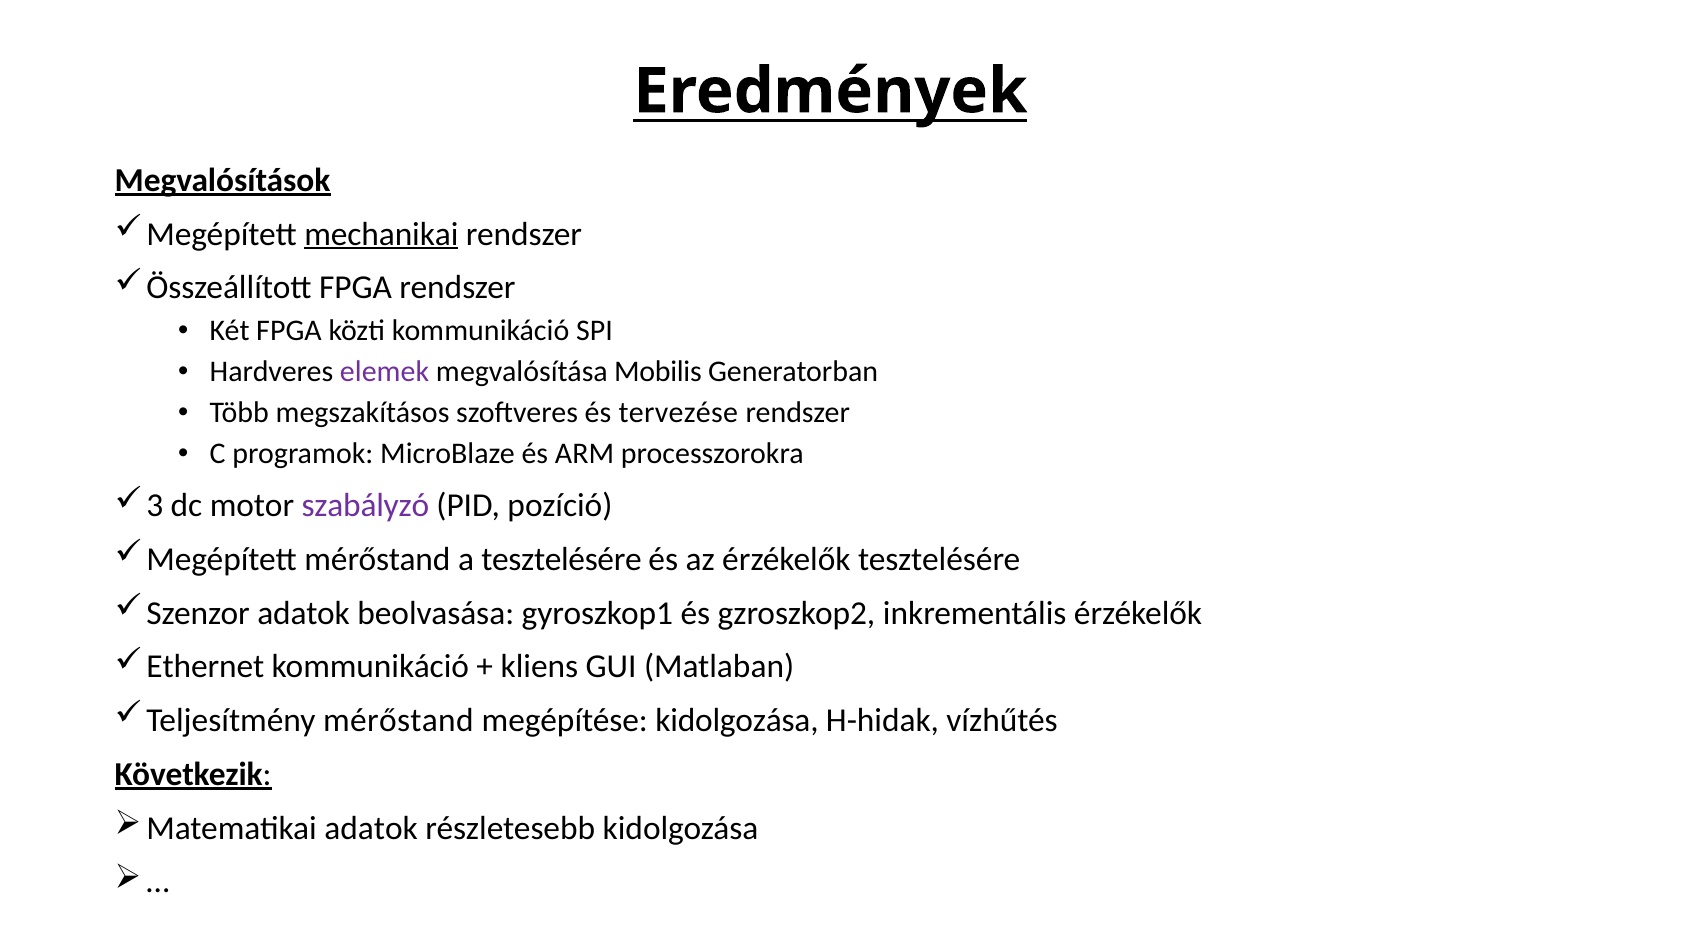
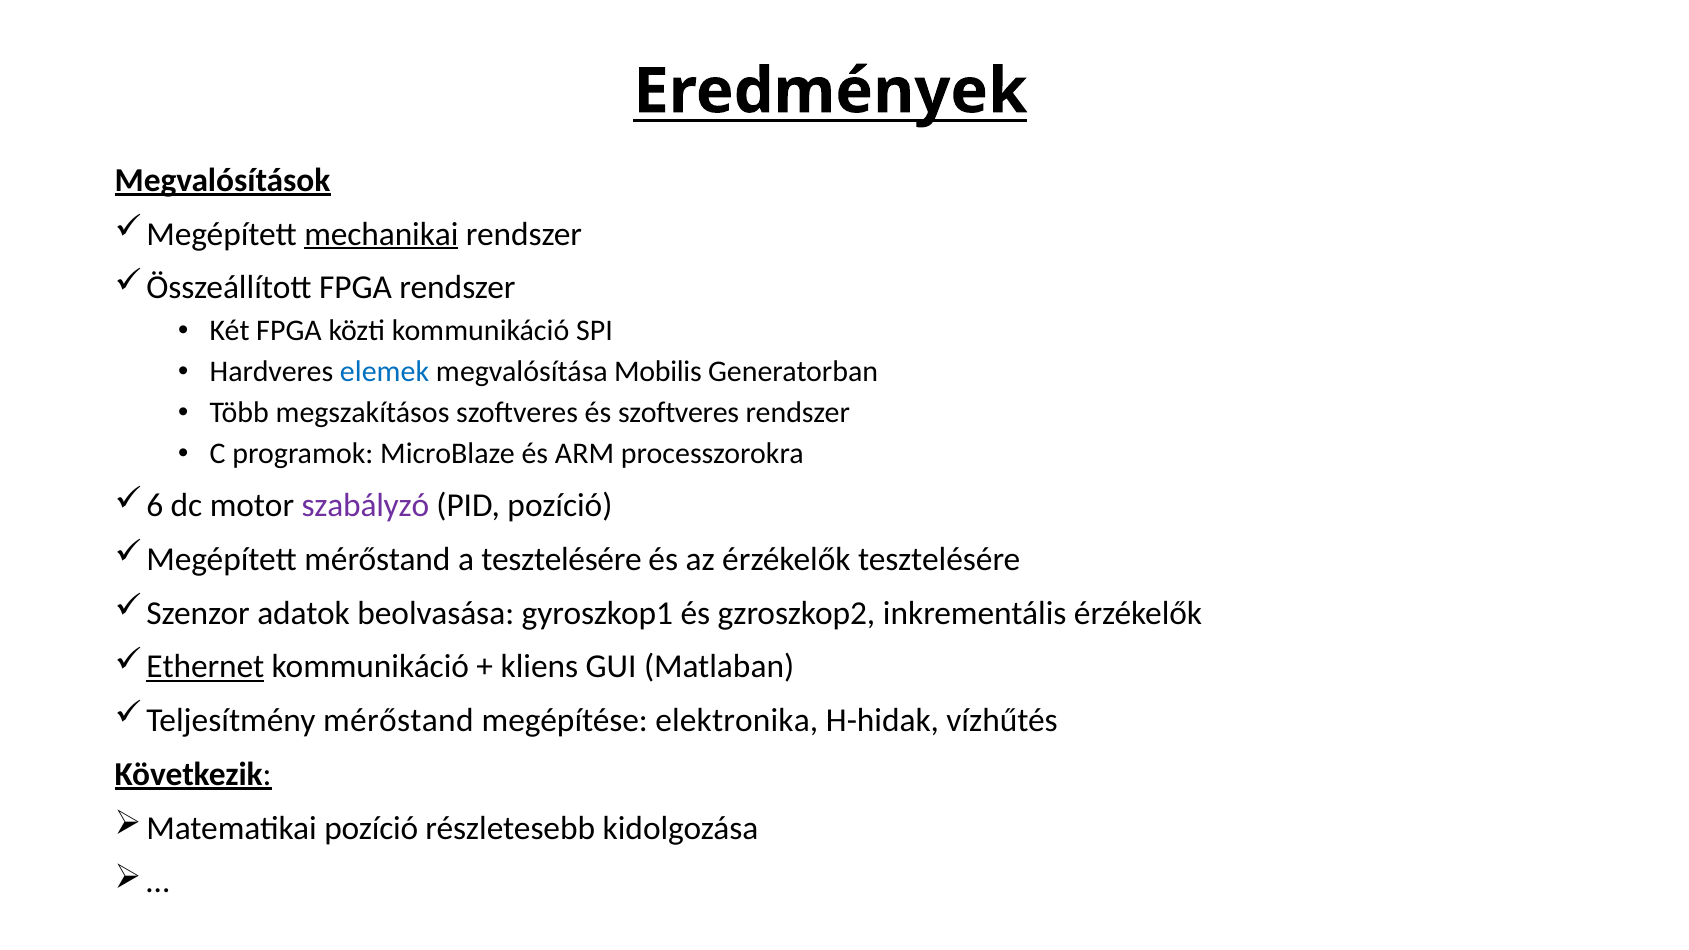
elemek colour: purple -> blue
és tervezése: tervezése -> szoftveres
3: 3 -> 6
Ethernet underline: none -> present
megépítése kidolgozása: kidolgozása -> elektronika
Matematikai adatok: adatok -> pozíció
